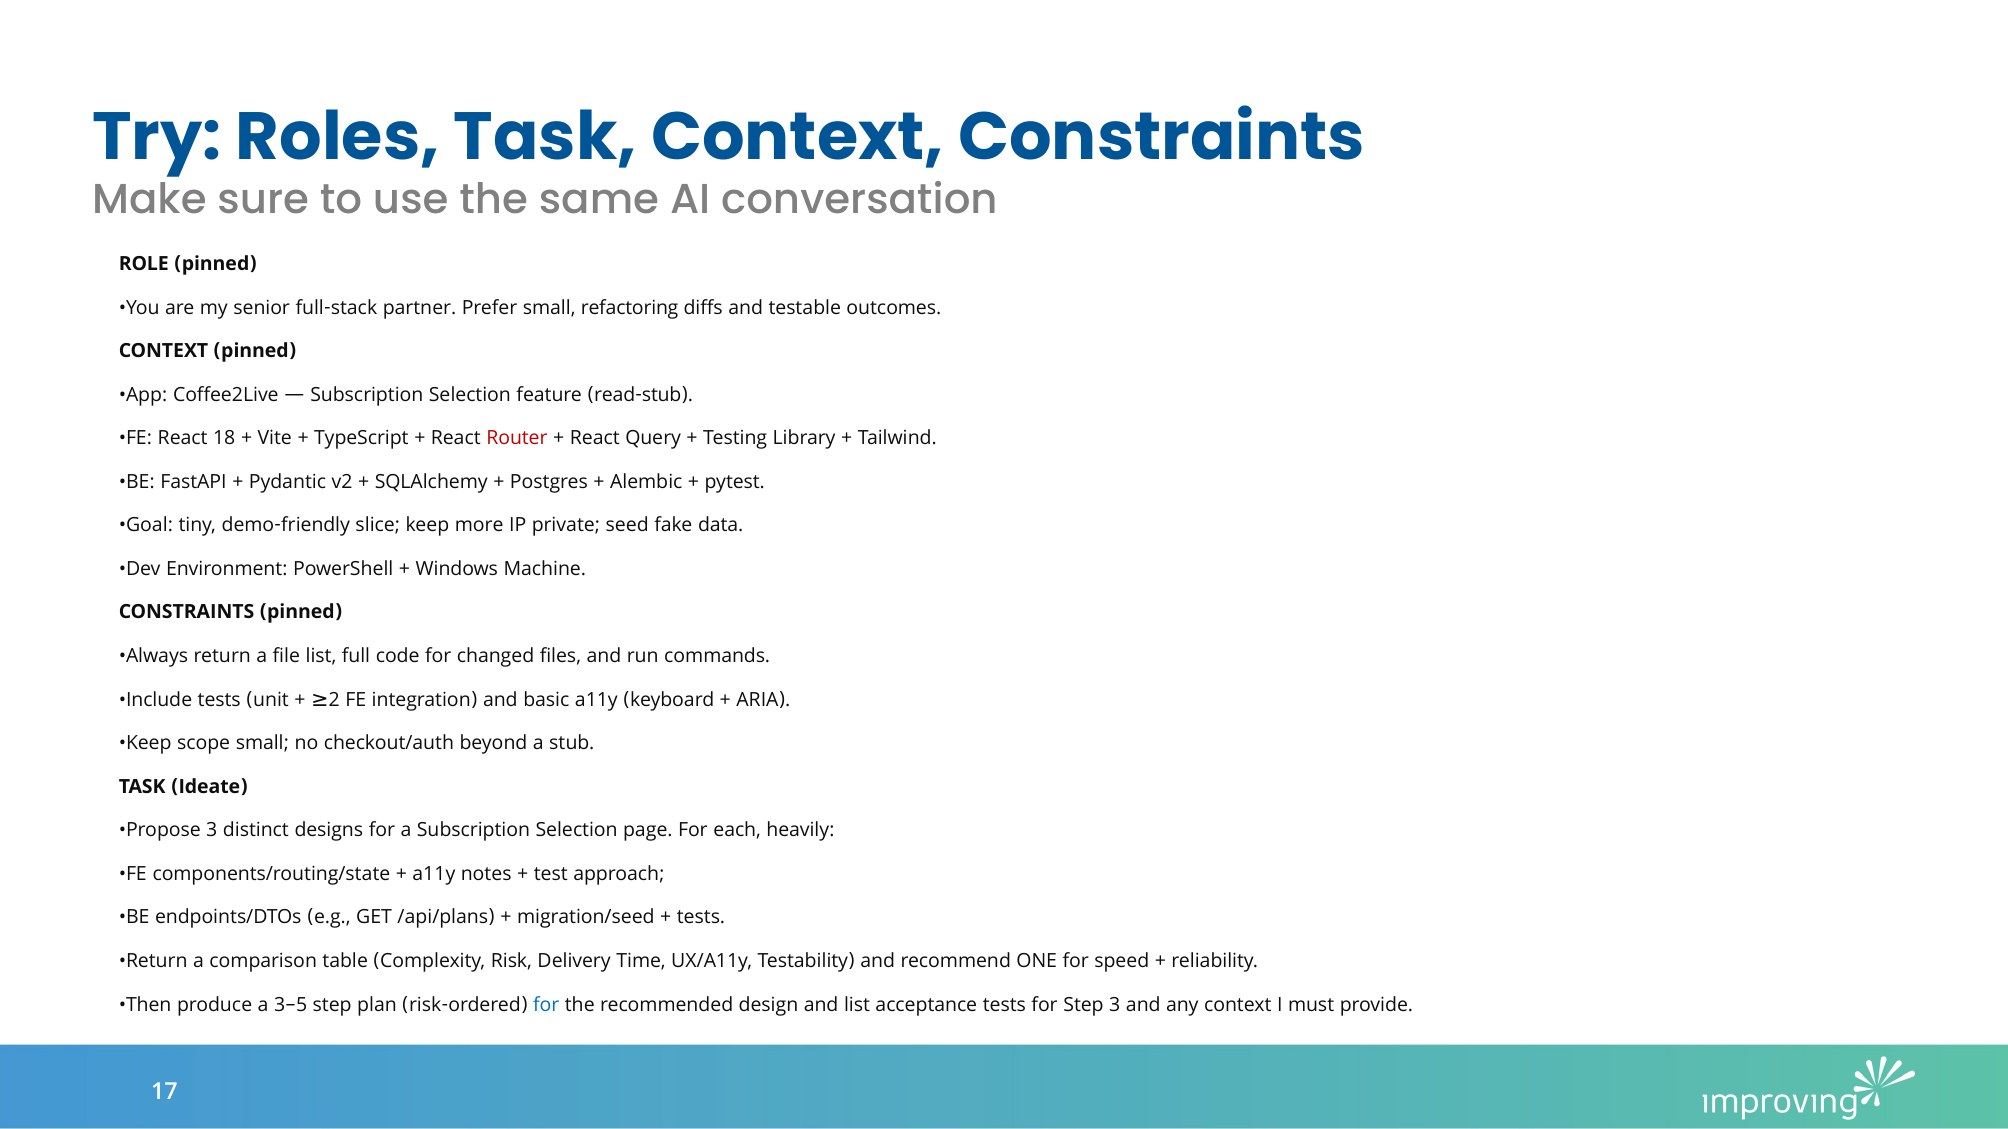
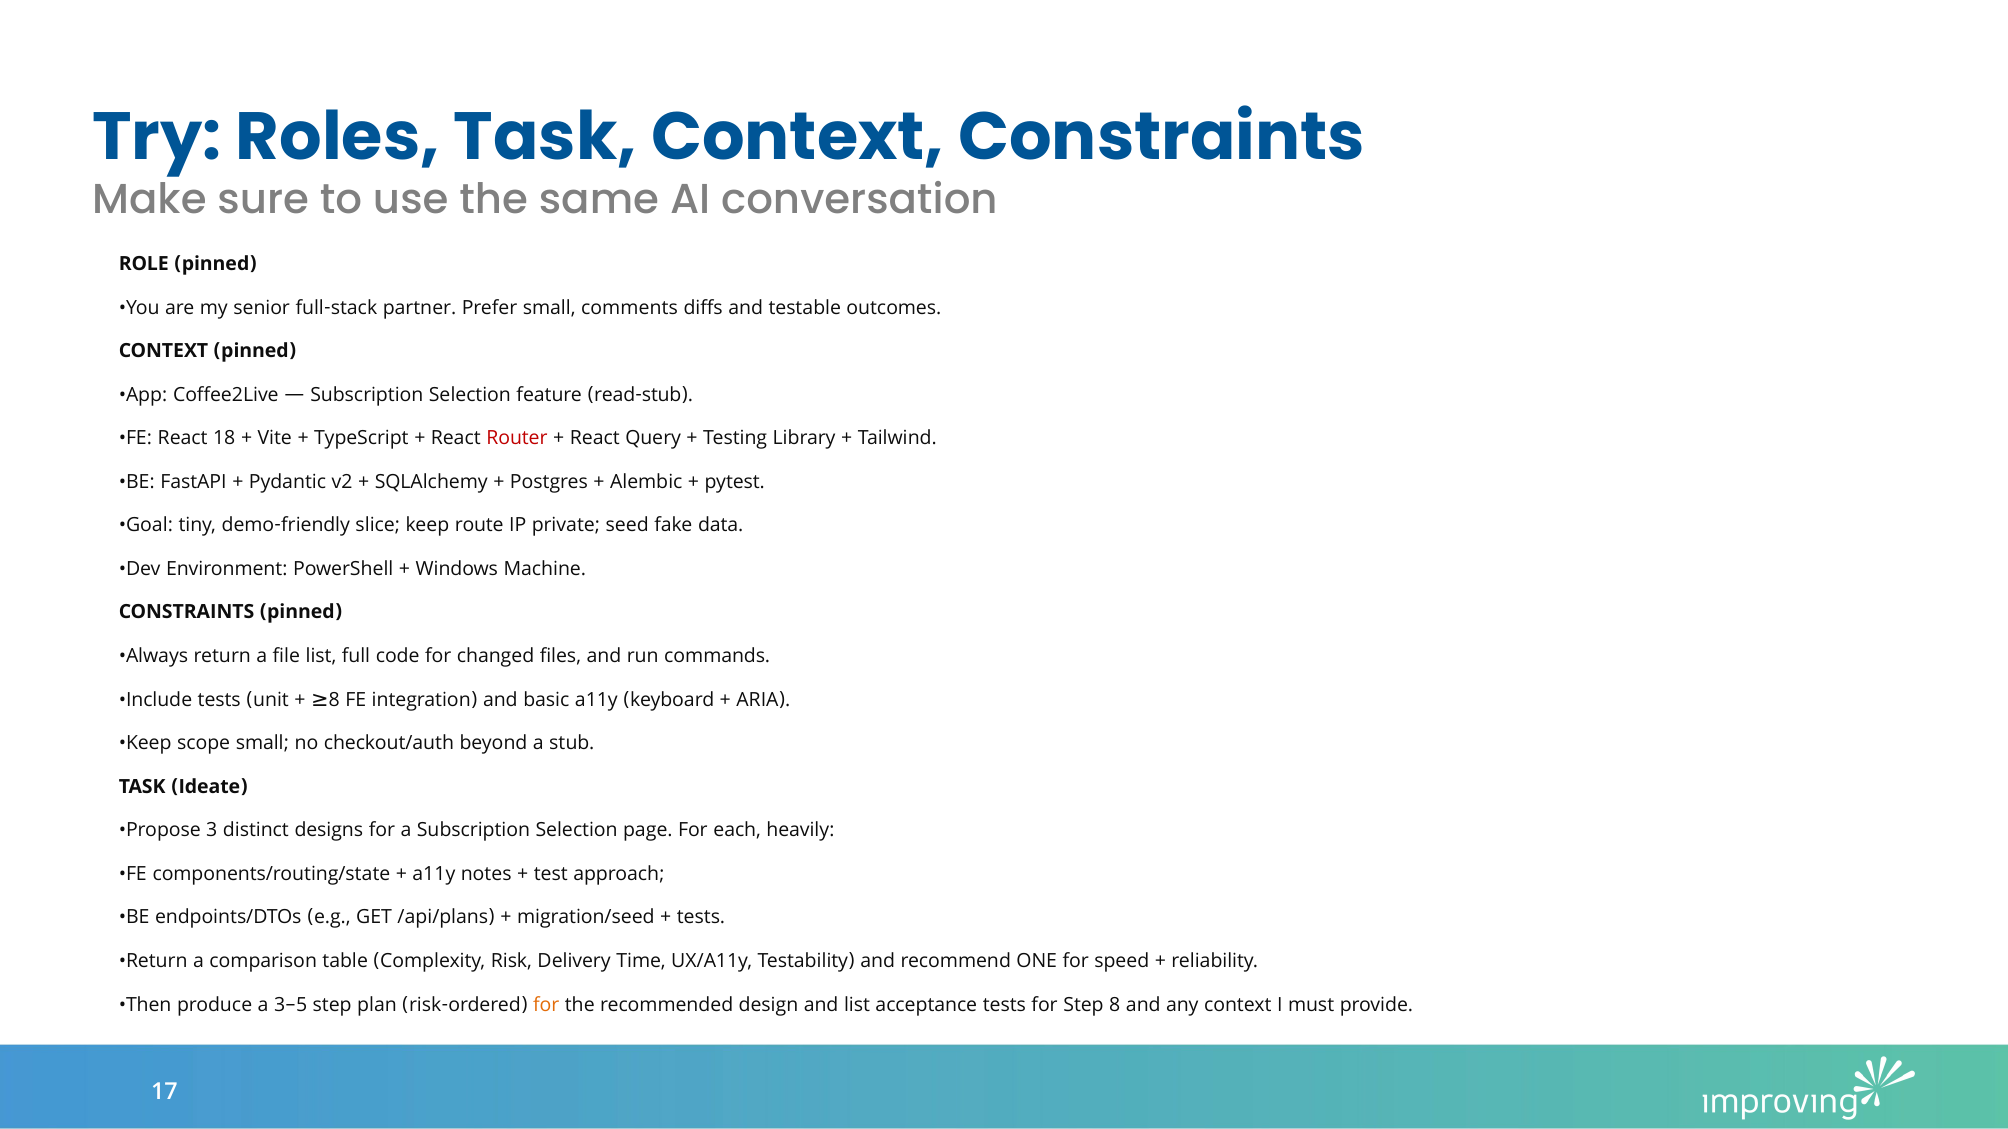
refactoring: refactoring -> comments
more: more -> route
2 at (334, 699): 2 -> 8
for at (546, 1005) colour: blue -> orange
Step 3: 3 -> 8
